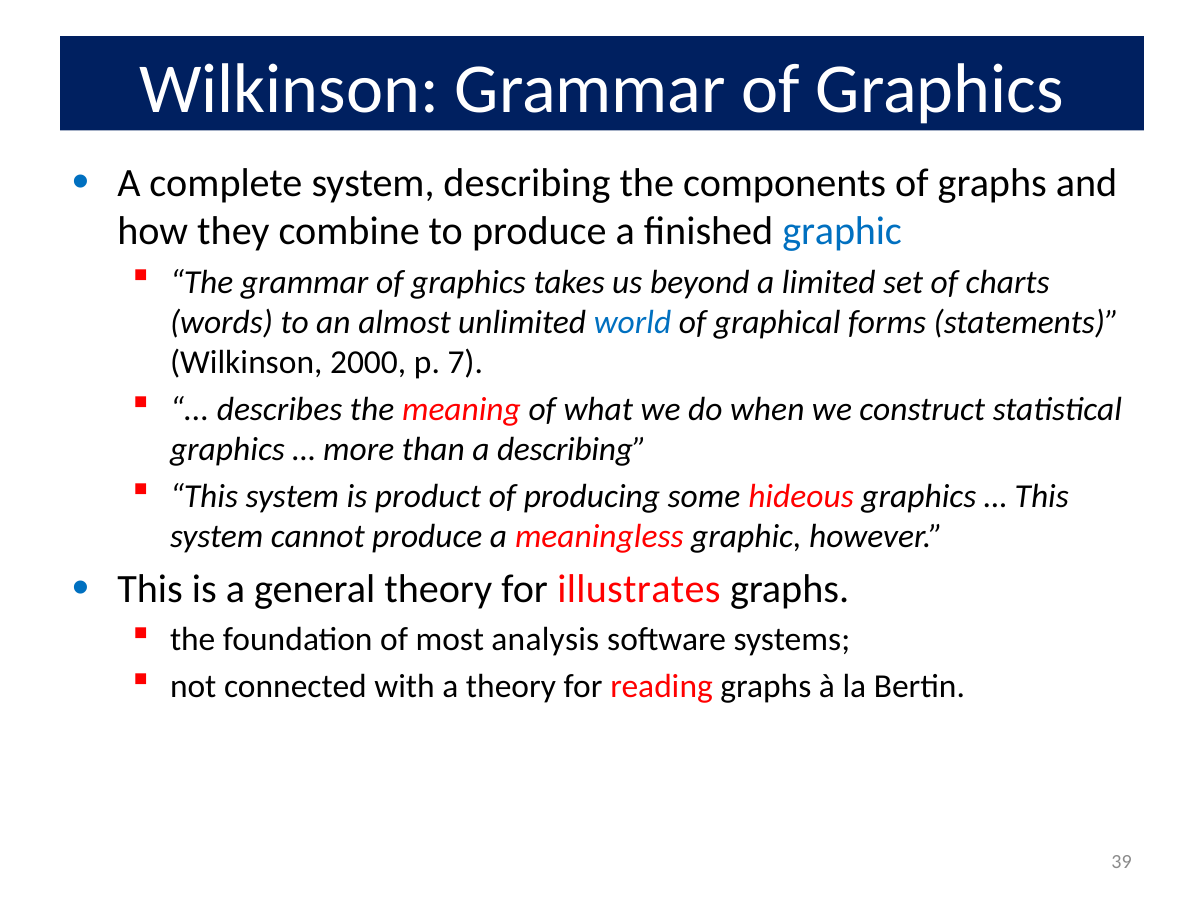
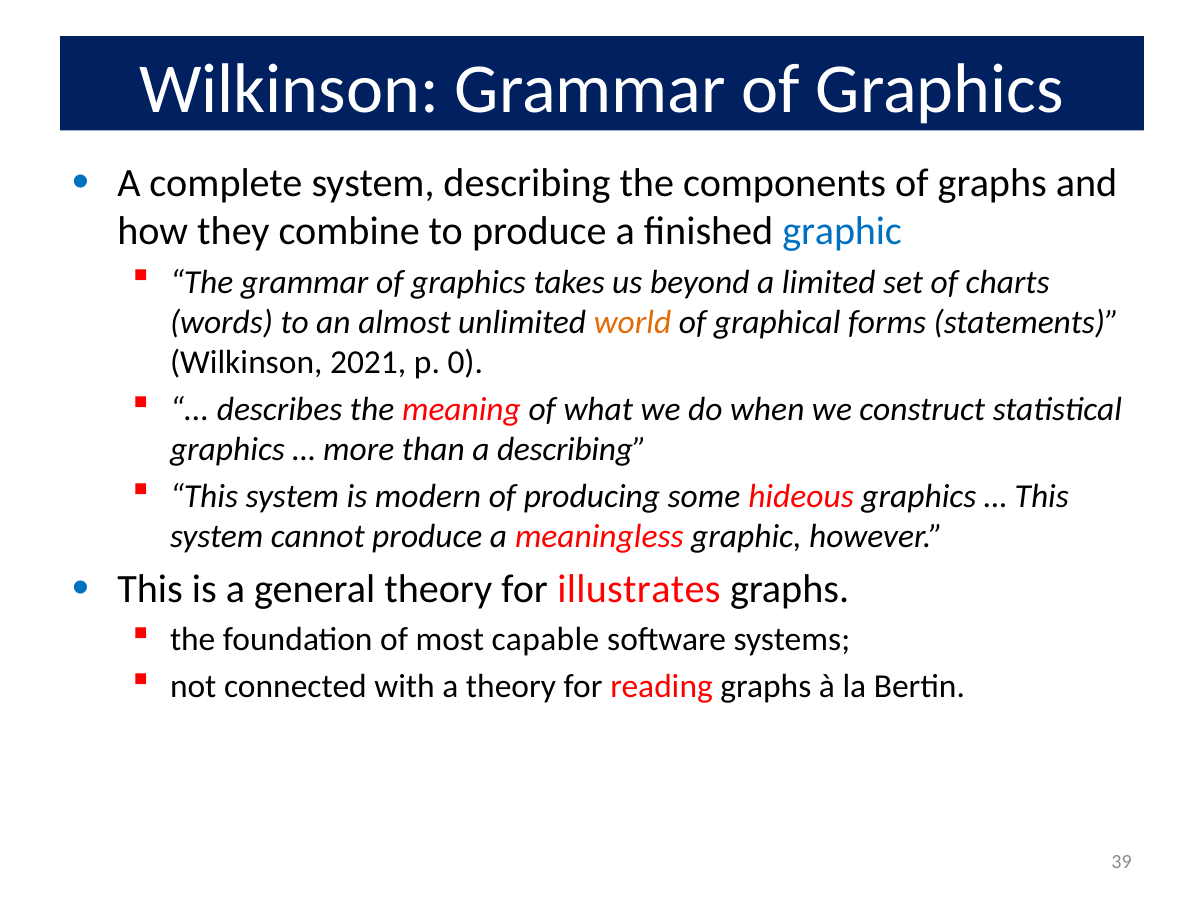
world colour: blue -> orange
2000: 2000 -> 2021
7: 7 -> 0
product: product -> modern
analysis: analysis -> capable
